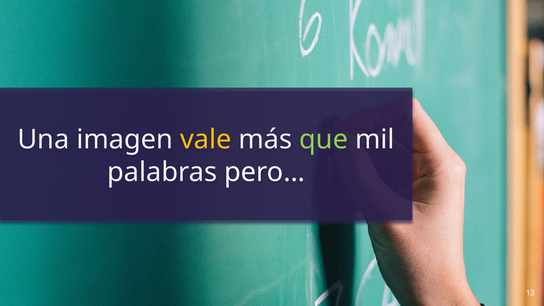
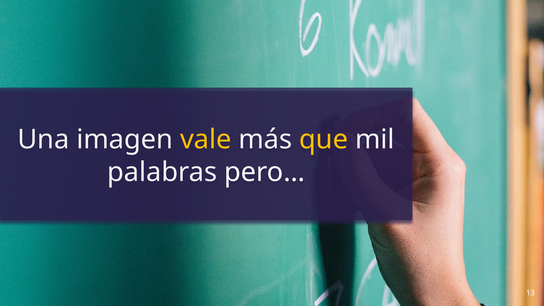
que colour: light green -> yellow
